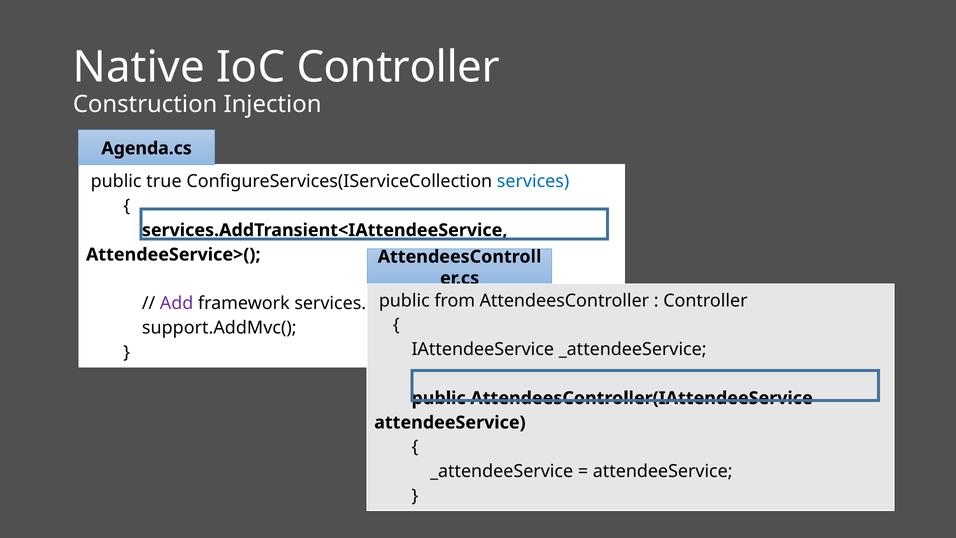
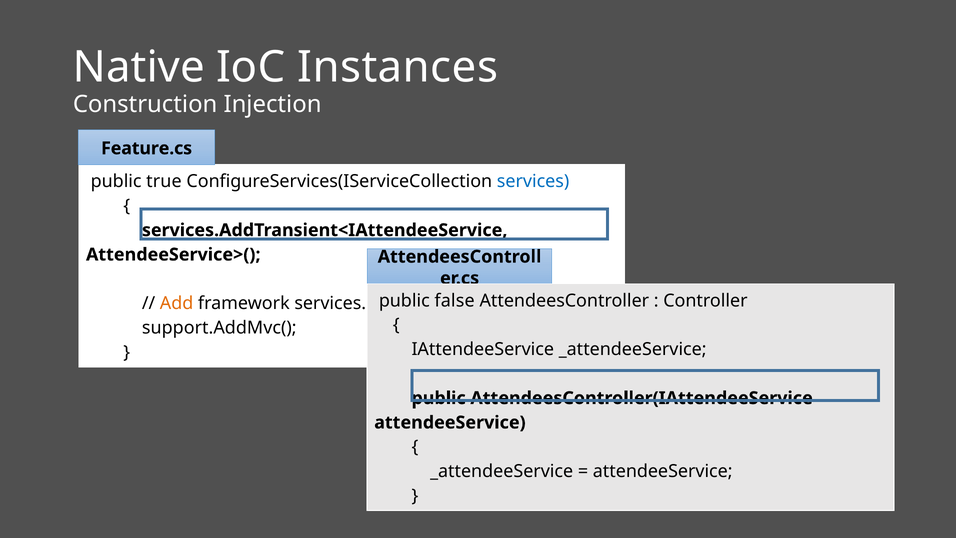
IoC Controller: Controller -> Instances
Agenda.cs: Agenda.cs -> Feature.cs
from: from -> false
Add colour: purple -> orange
